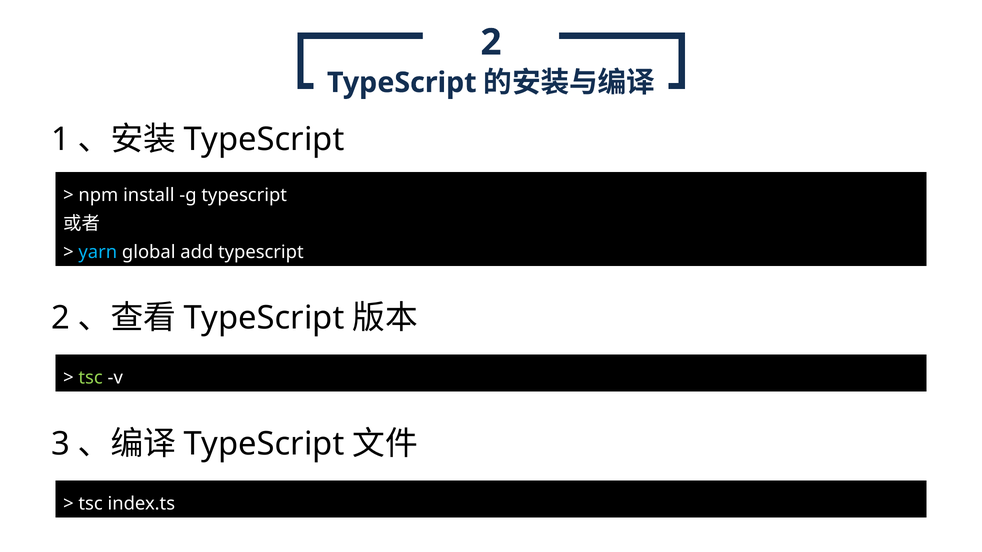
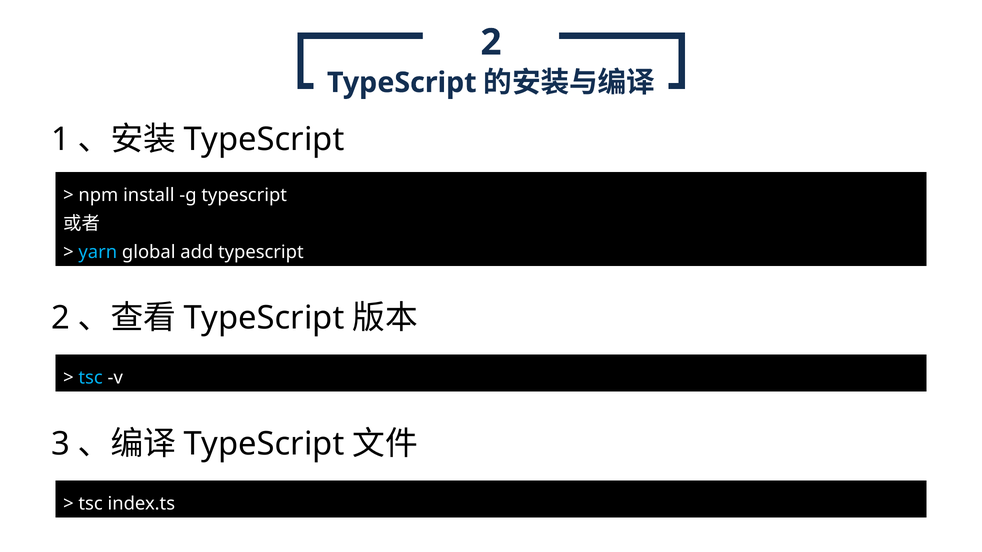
tsc at (91, 378) colour: light green -> light blue
